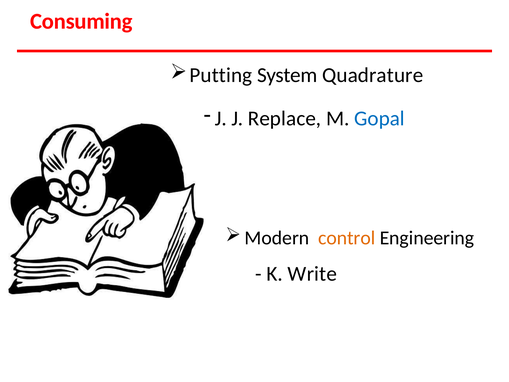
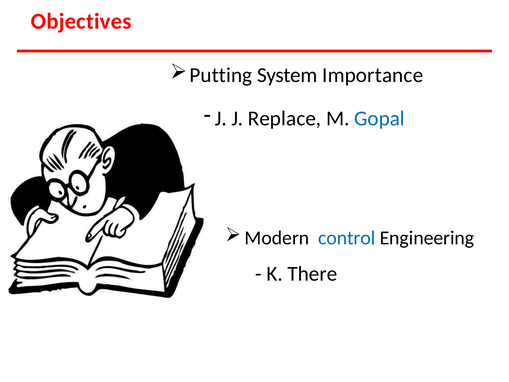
Consuming: Consuming -> Objectives
Quadrature: Quadrature -> Importance
control colour: orange -> blue
Write: Write -> There
